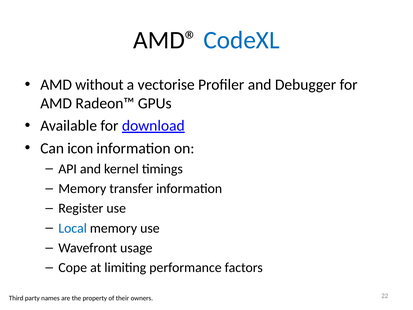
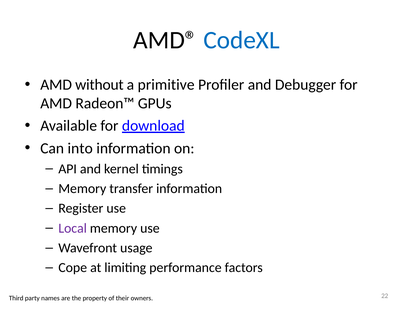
vectorise: vectorise -> primitive
icon: icon -> into
Local colour: blue -> purple
